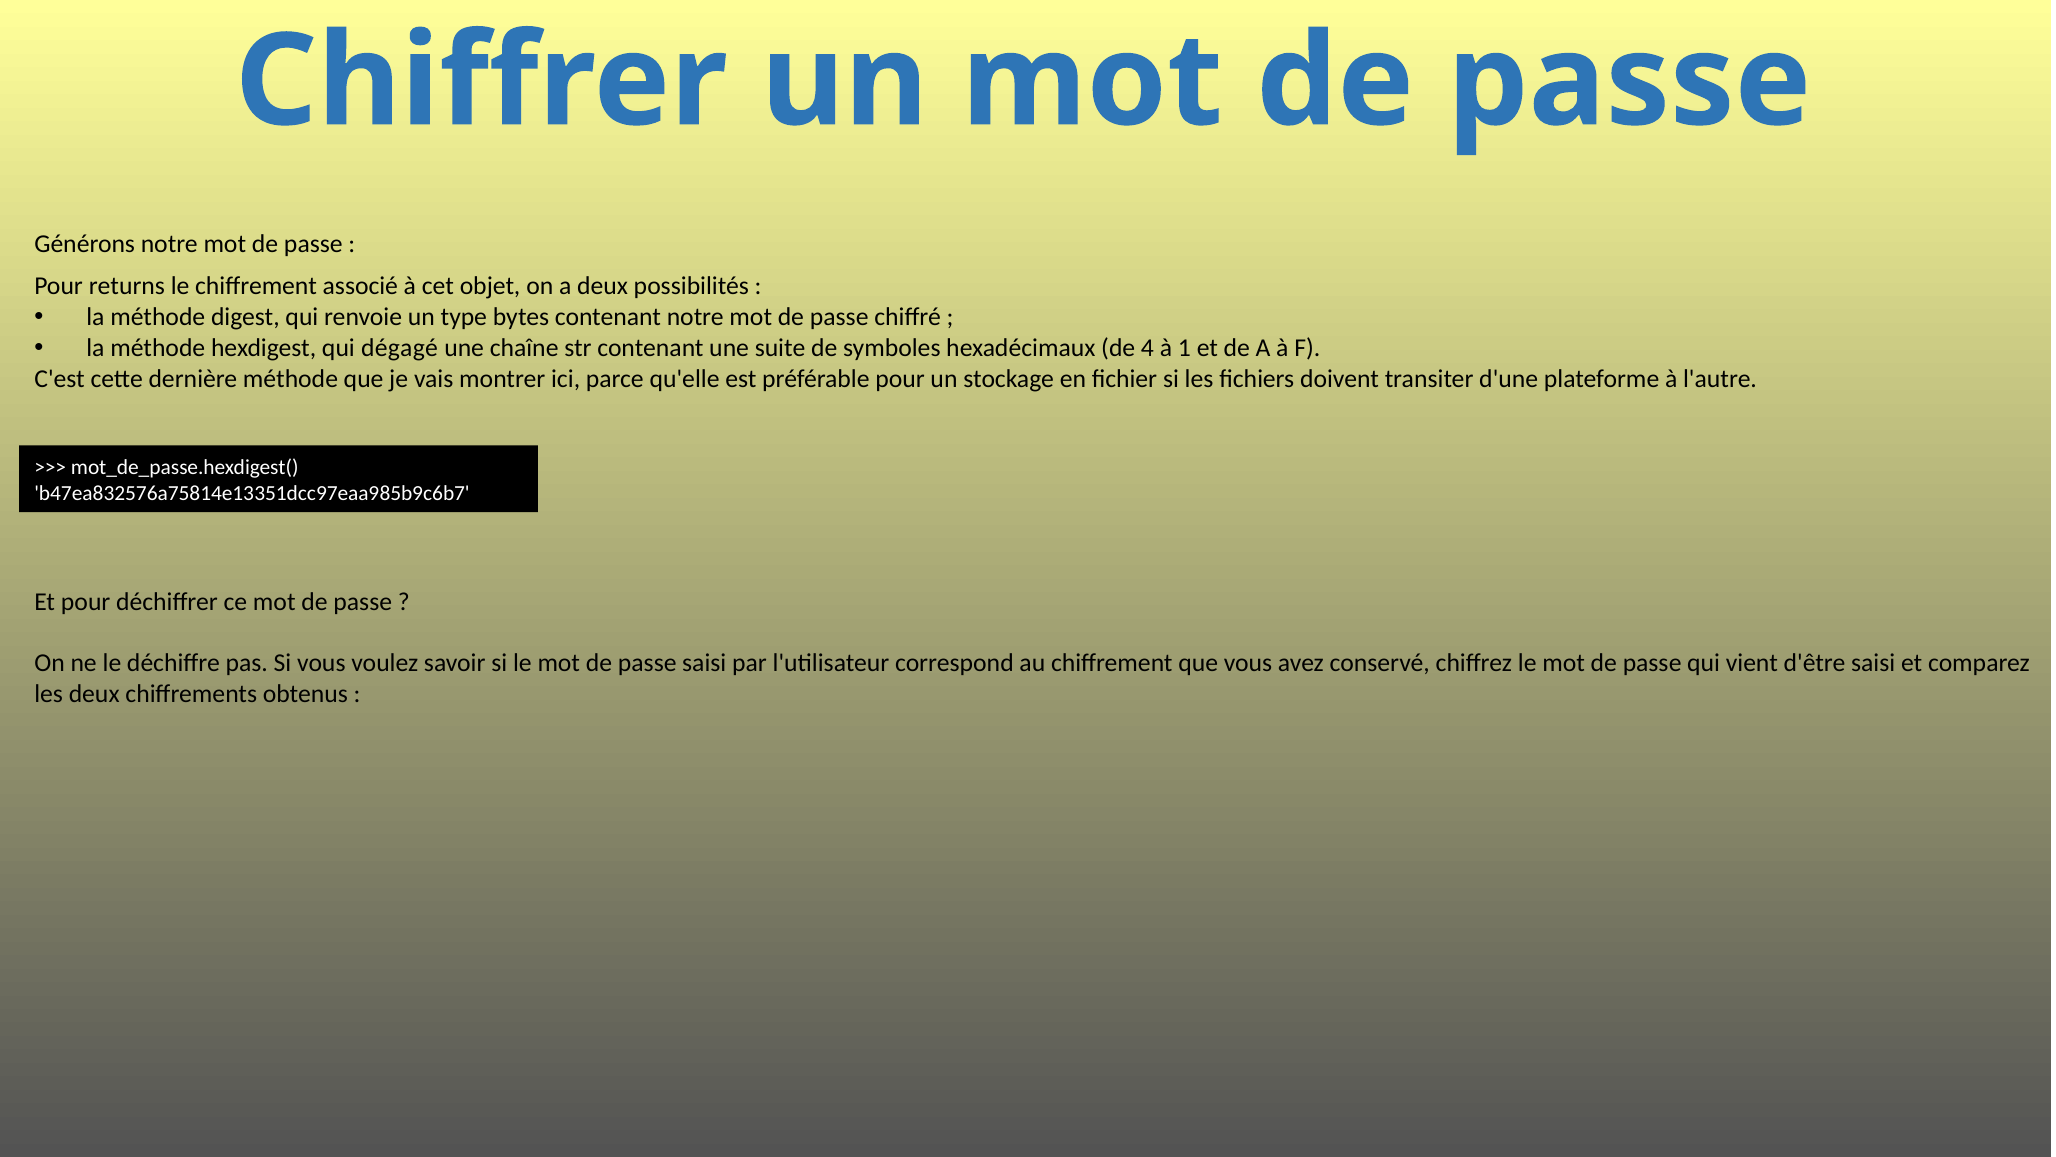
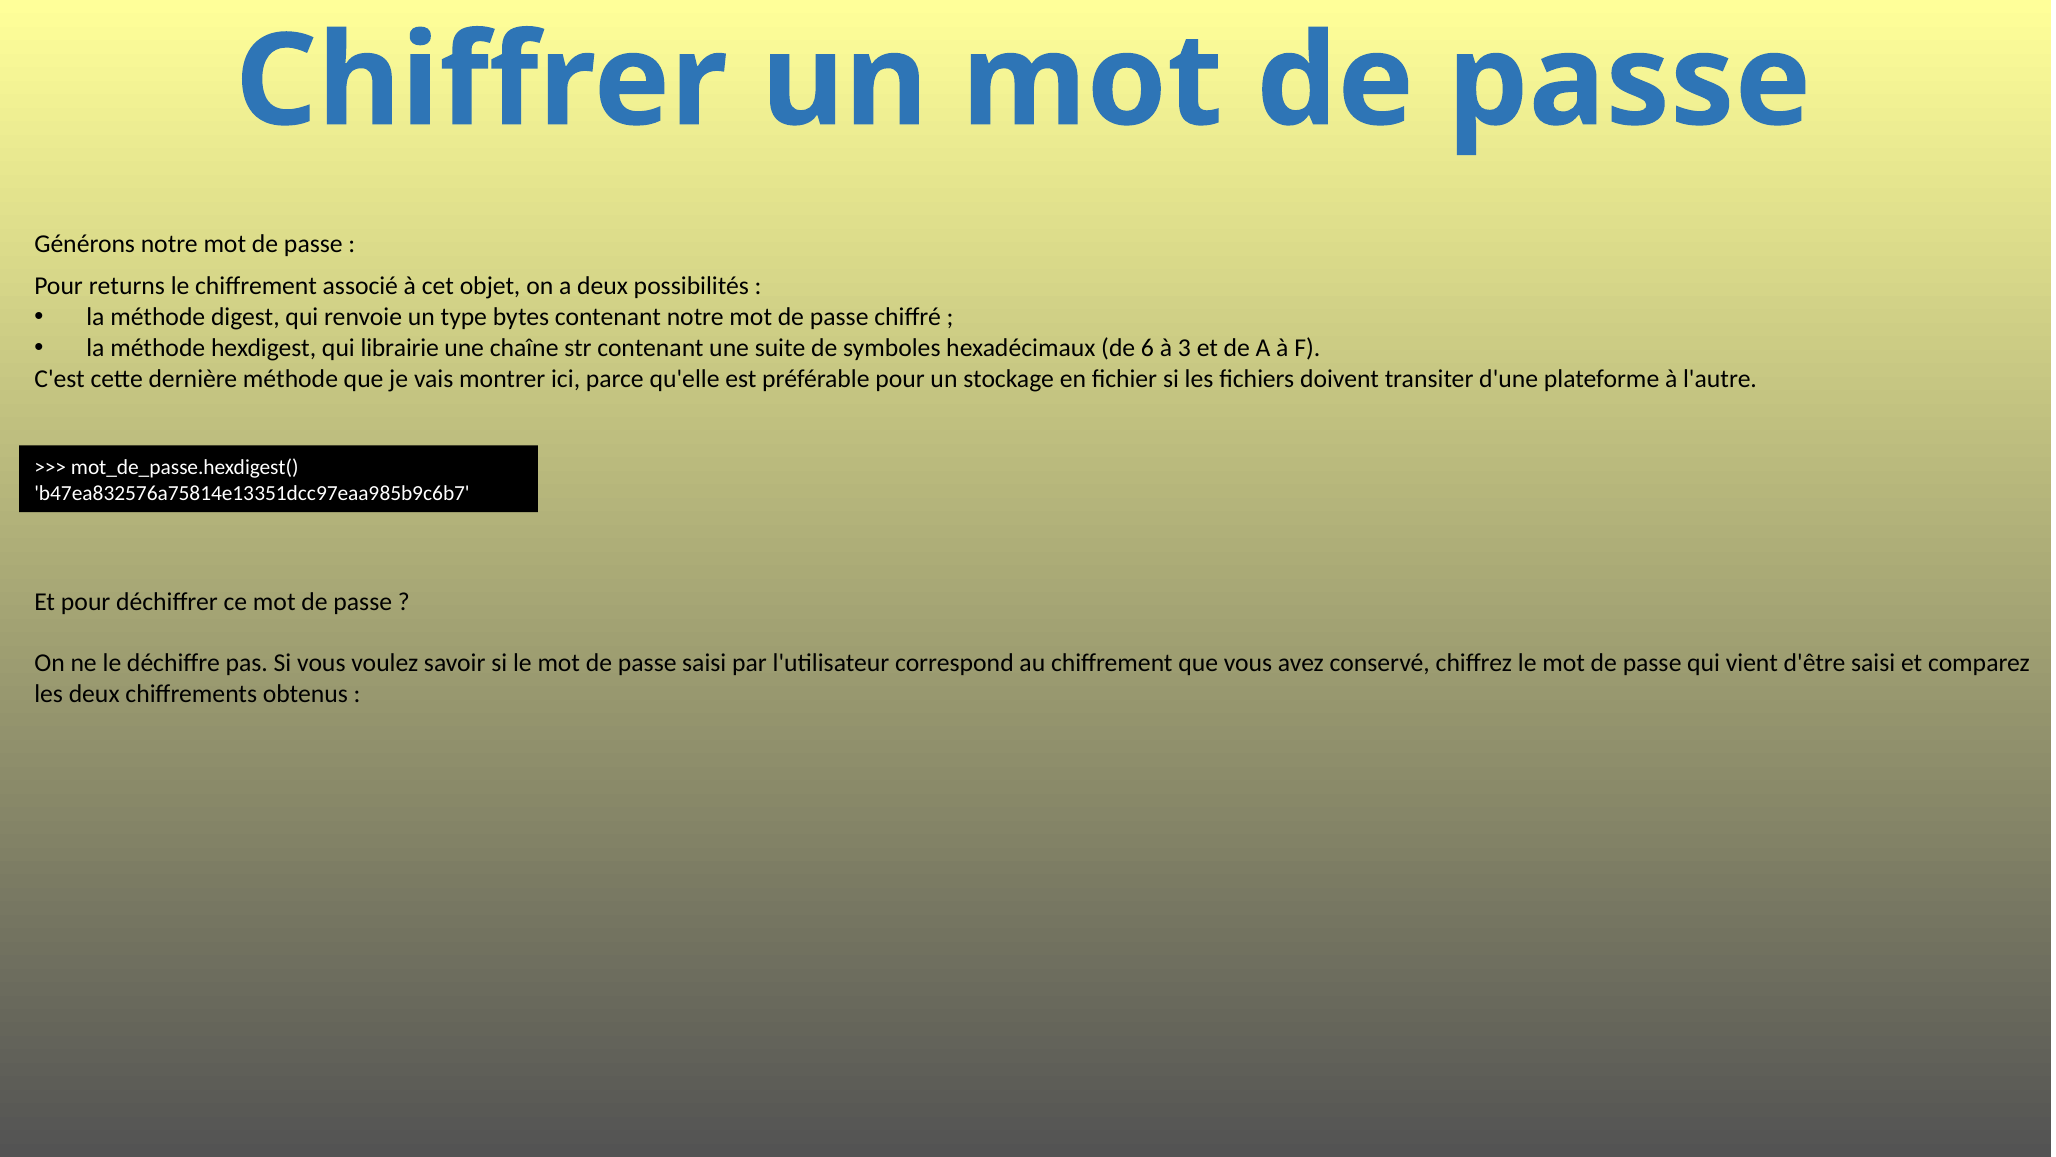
dégagé: dégagé -> librairie
4: 4 -> 6
1: 1 -> 3
